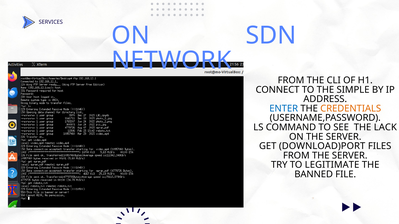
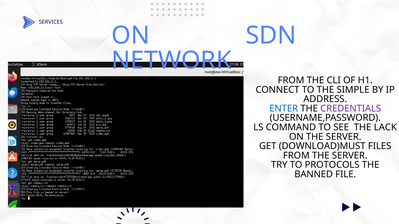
CREDENTIALS colour: orange -> purple
DOWNLOAD)PORT: DOWNLOAD)PORT -> DOWNLOAD)MUST
LEGITIMATE: LEGITIMATE -> PROTOCOLS
